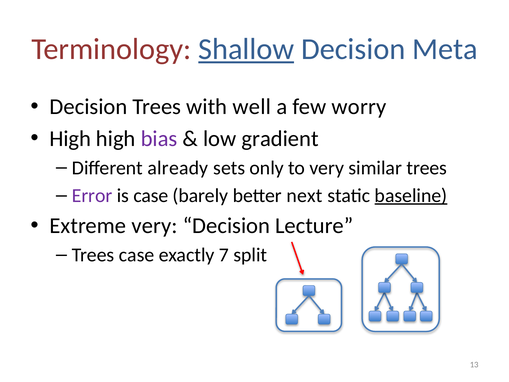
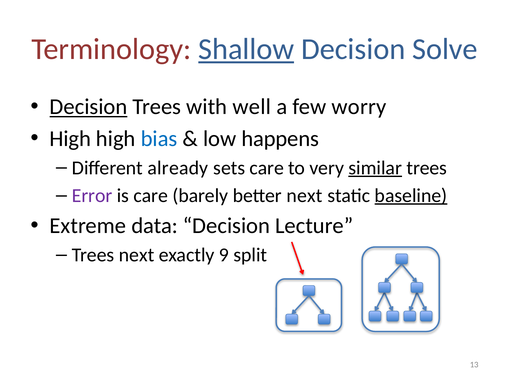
Meta: Meta -> Solve
Decision at (89, 107) underline: none -> present
bias colour: purple -> blue
gradient: gradient -> happens
sets only: only -> care
similar underline: none -> present
is case: case -> care
Extreme very: very -> data
Trees case: case -> next
7: 7 -> 9
